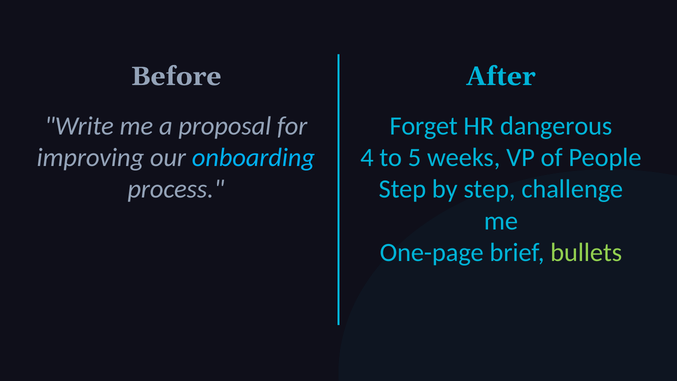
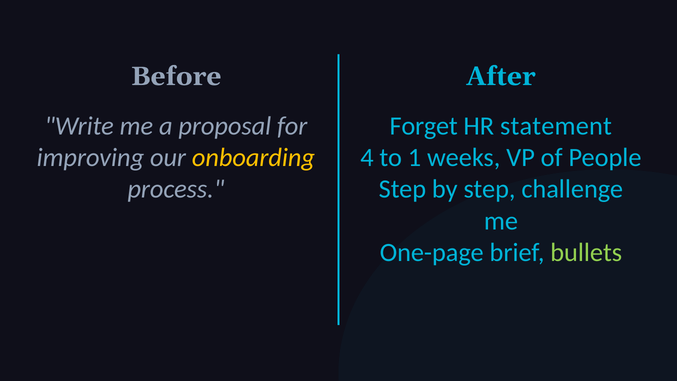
dangerous: dangerous -> statement
onboarding colour: light blue -> yellow
5: 5 -> 1
